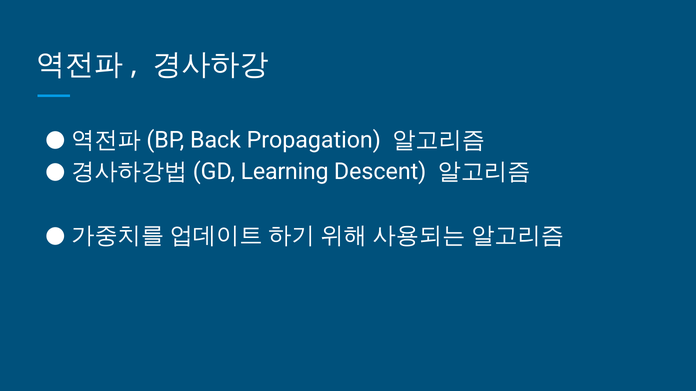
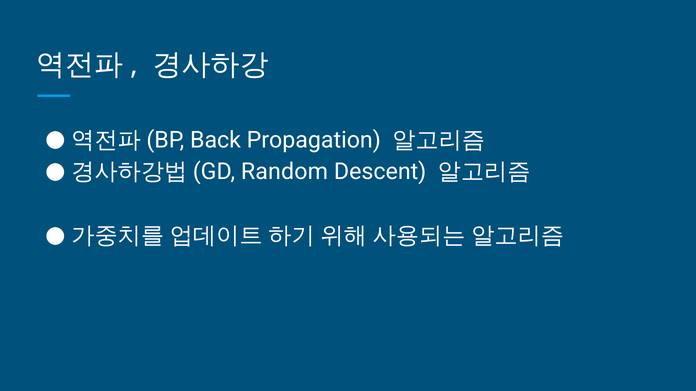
Learning: Learning -> Random
